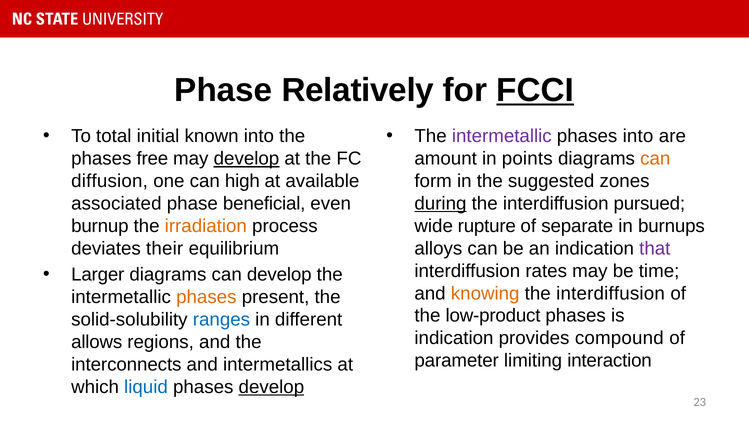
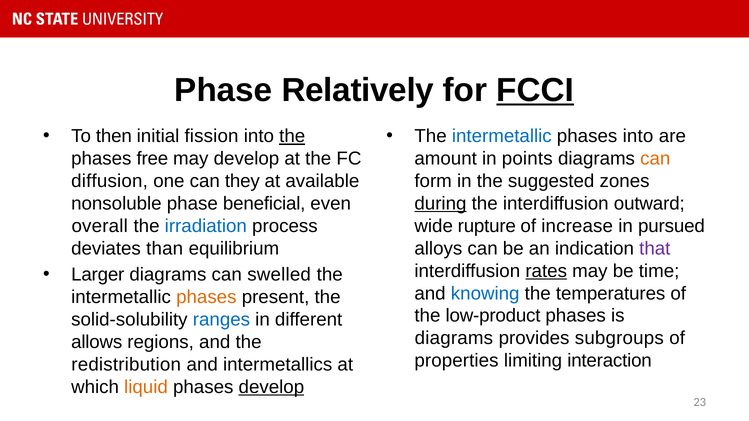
total: total -> then
known: known -> fission
the at (292, 136) underline: none -> present
intermetallic at (502, 136) colour: purple -> blue
develop at (246, 159) underline: present -> none
high: high -> they
associated: associated -> nonsoluble
pursued: pursued -> outward
burnup: burnup -> overall
irradiation colour: orange -> blue
separate: separate -> increase
burnups: burnups -> pursued
their: their -> than
rates underline: none -> present
can develop: develop -> swelled
knowing colour: orange -> blue
interdiffusion at (611, 294): interdiffusion -> temperatures
indication at (454, 339): indication -> diagrams
compound: compound -> subgroups
parameter: parameter -> properties
interconnects: interconnects -> redistribution
liquid colour: blue -> orange
